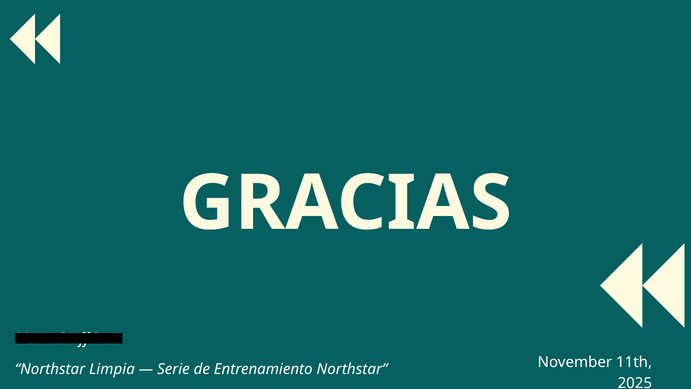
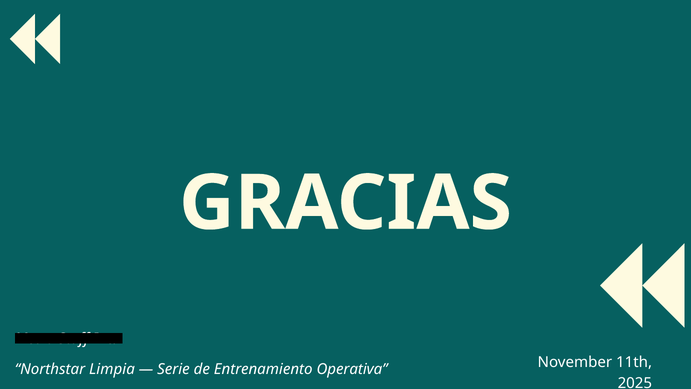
Entrenamiento Northstar: Northstar -> Operativa
